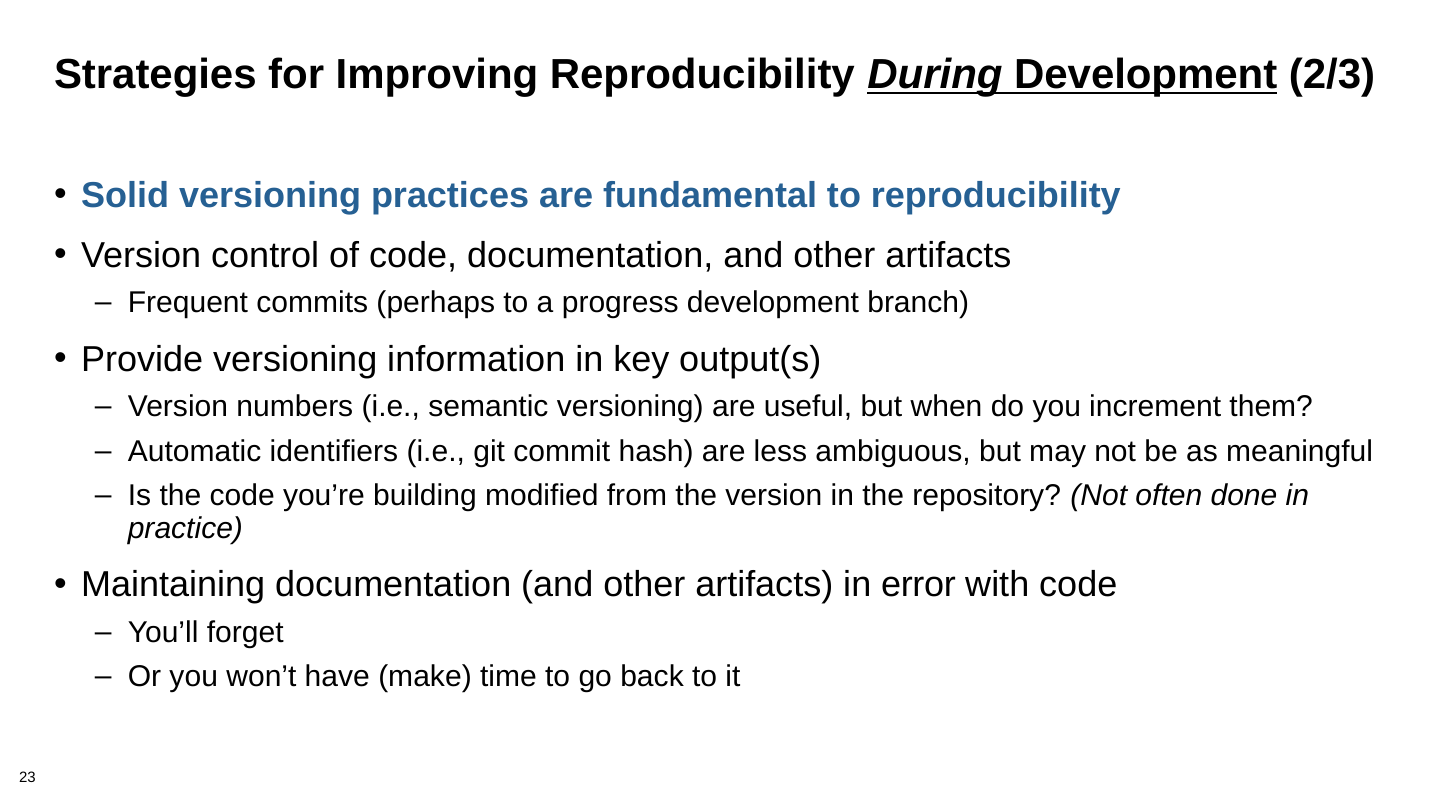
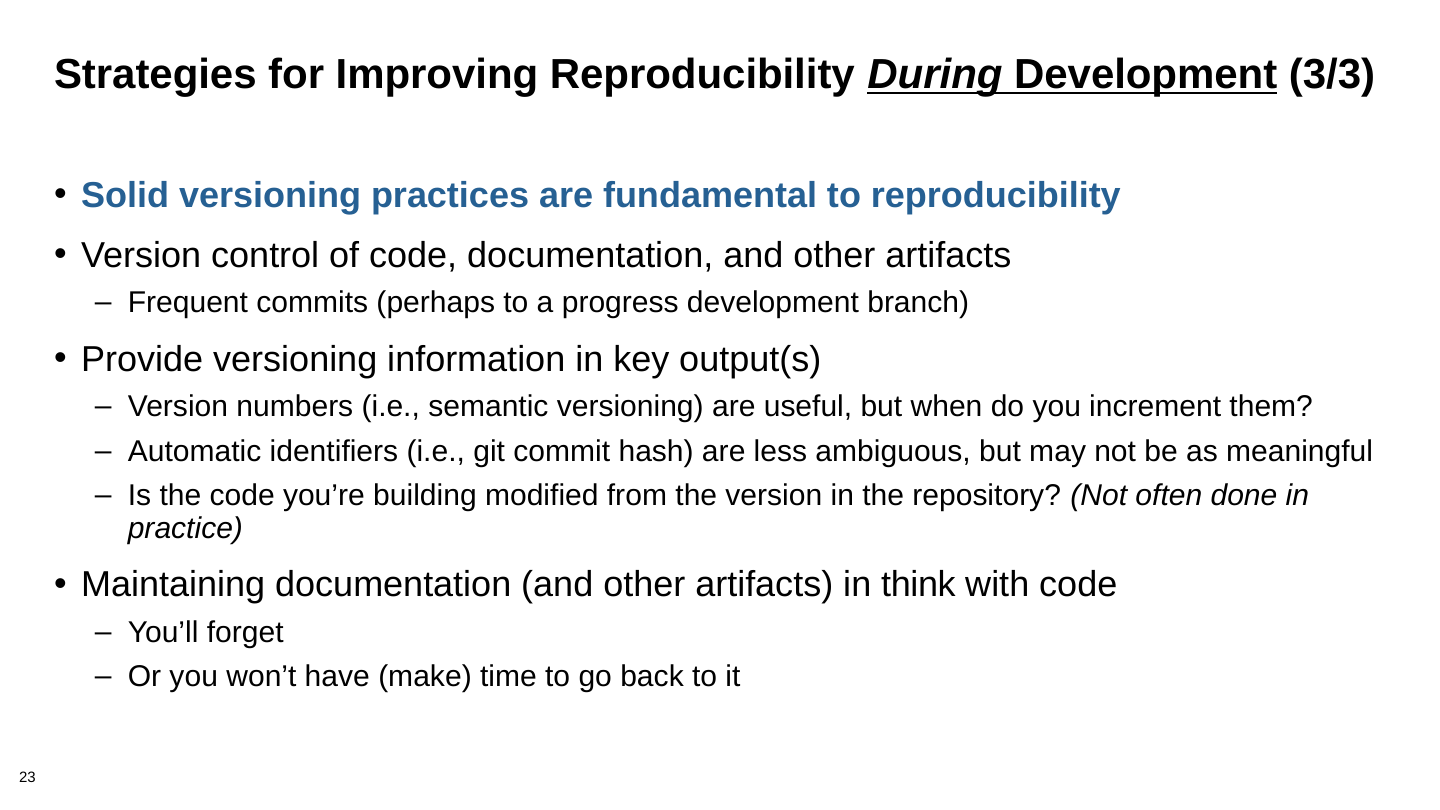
2/3: 2/3 -> 3/3
error: error -> think
